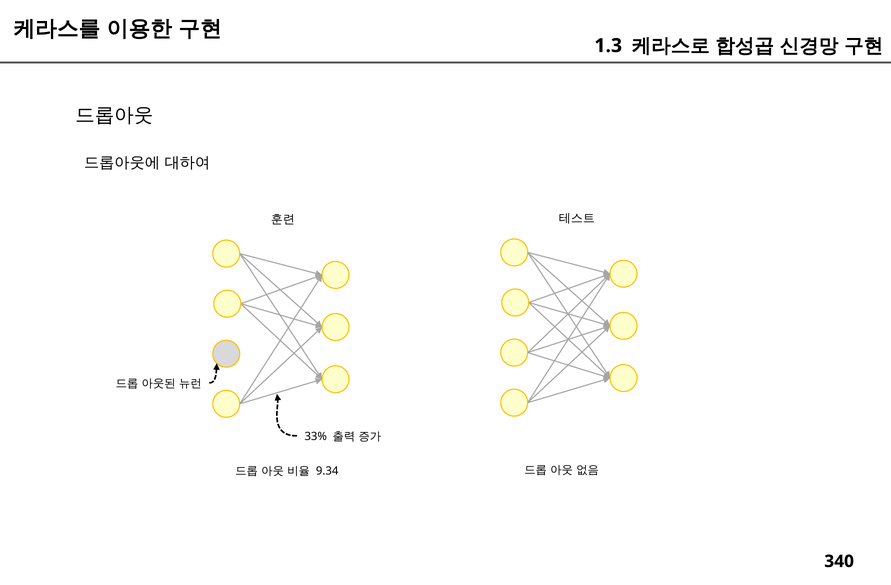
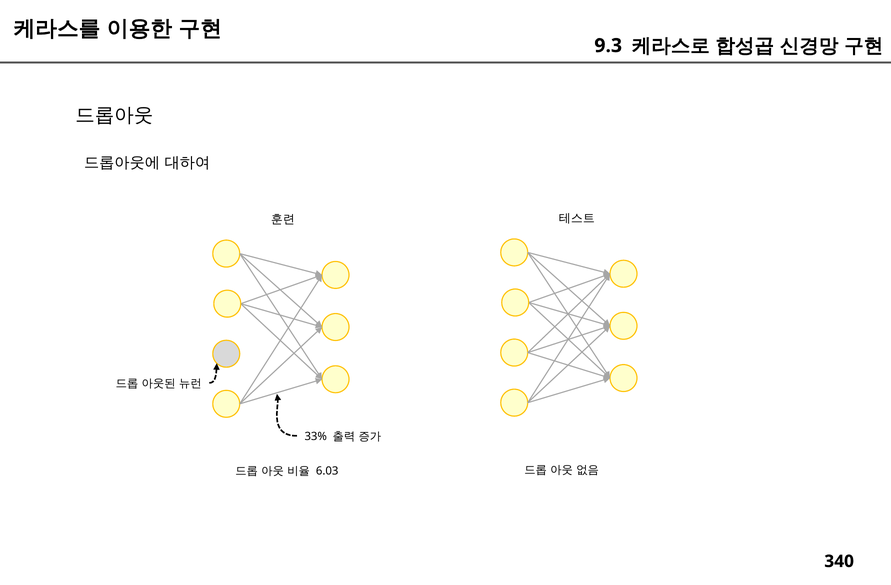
1.3: 1.3 -> 9.3
9.34: 9.34 -> 6.03
